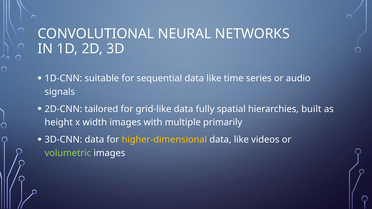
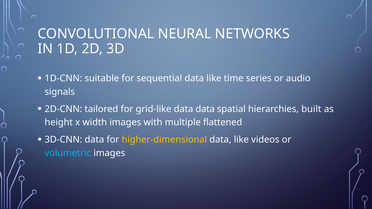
data fully: fully -> data
primarily: primarily -> flattened
volumetric colour: light green -> light blue
